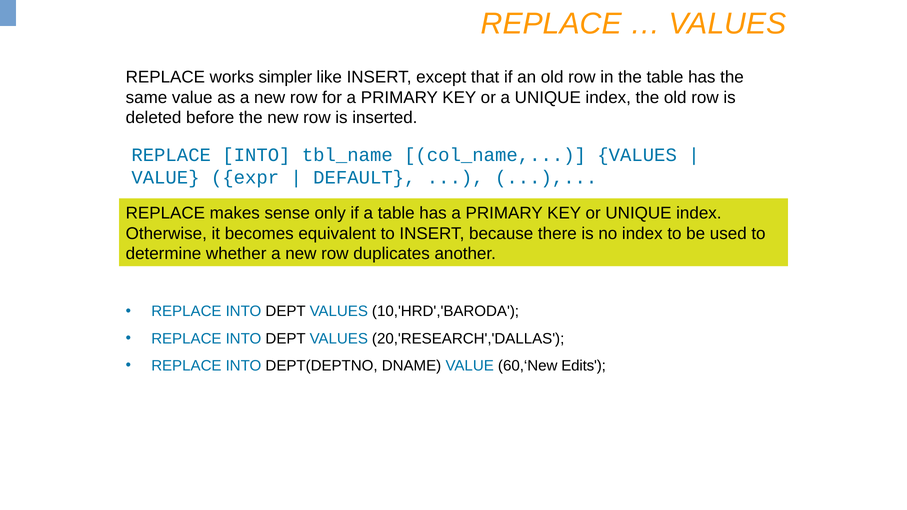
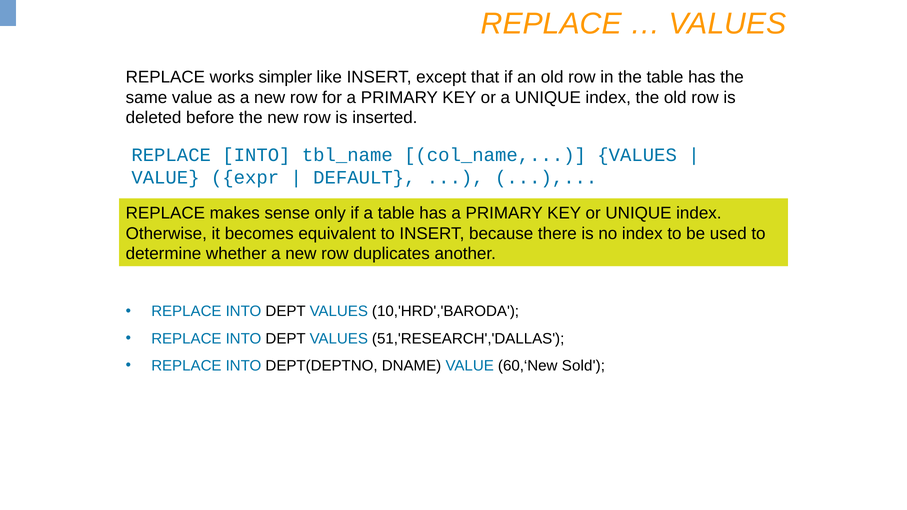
20,'RESEARCH','DALLAS: 20,'RESEARCH','DALLAS -> 51,'RESEARCH','DALLAS
Edits: Edits -> Sold
